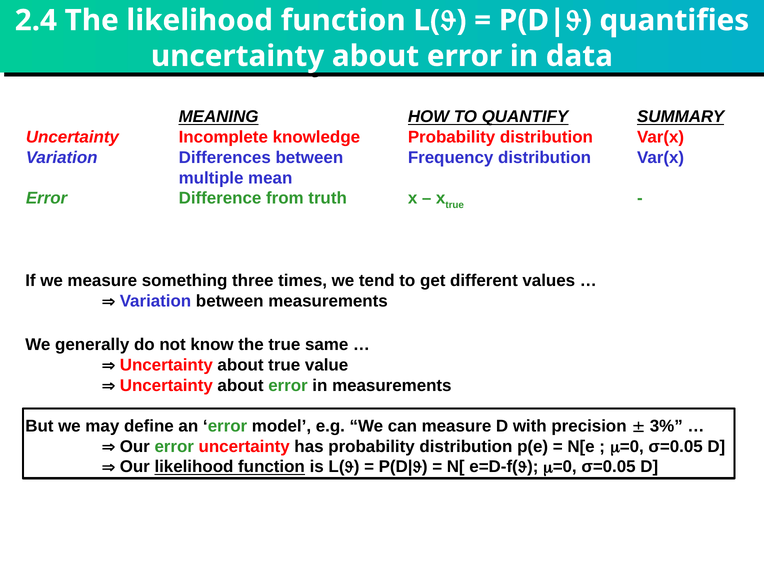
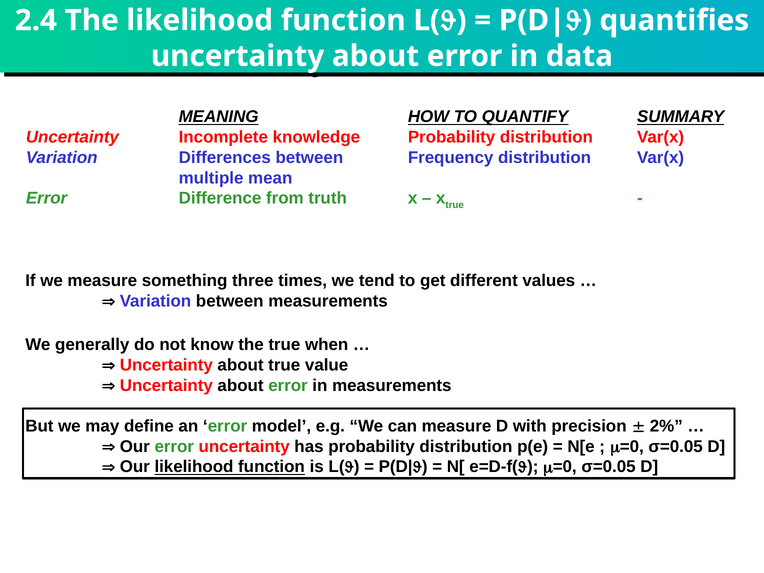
same: same -> when
3%: 3% -> 2%
